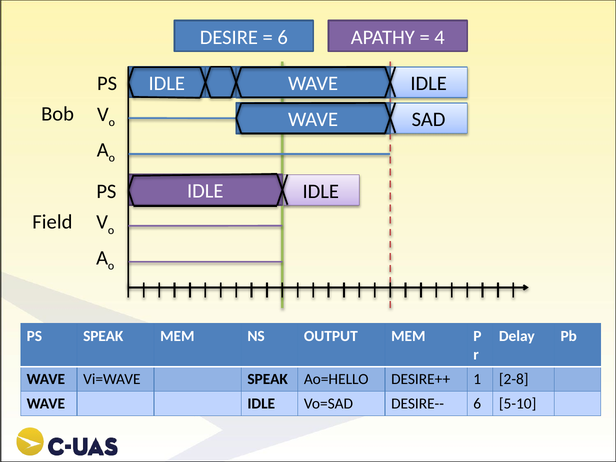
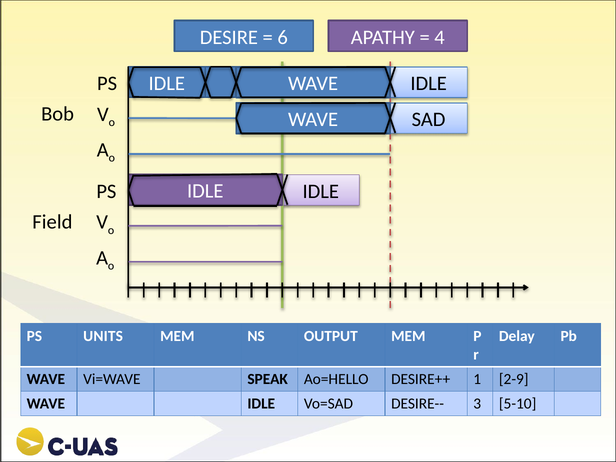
PS SPEAK: SPEAK -> UNITS
2-8: 2-8 -> 2-9
DESIRE-- 6: 6 -> 3
